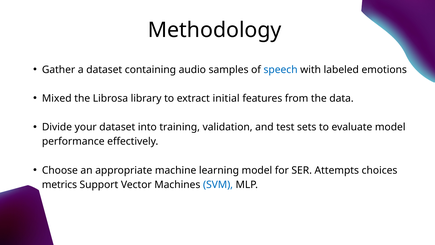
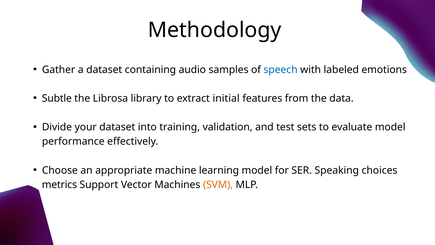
Mixed: Mixed -> Subtle
Attempts: Attempts -> Speaking
SVM colour: blue -> orange
